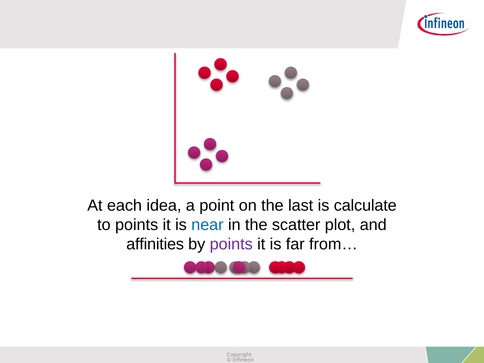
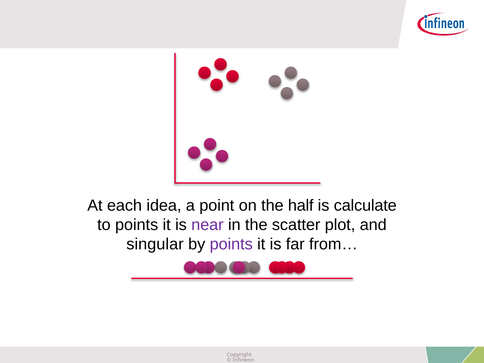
last: last -> half
near colour: blue -> purple
affinities: affinities -> singular
